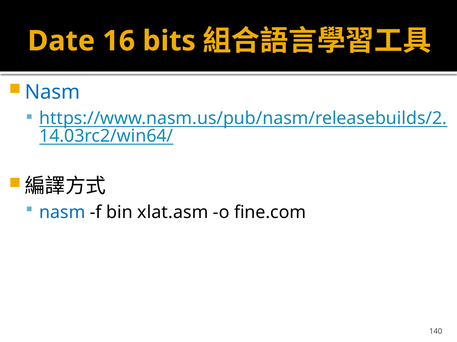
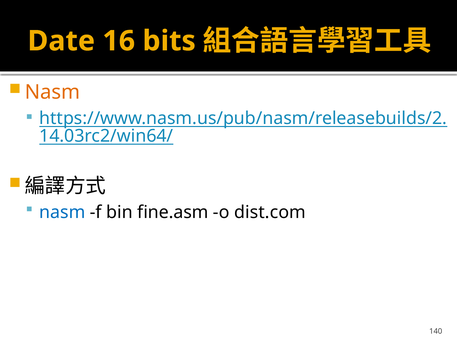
Nasm at (52, 92) colour: blue -> orange
xlat.asm: xlat.asm -> fine.asm
fine.com: fine.com -> dist.com
